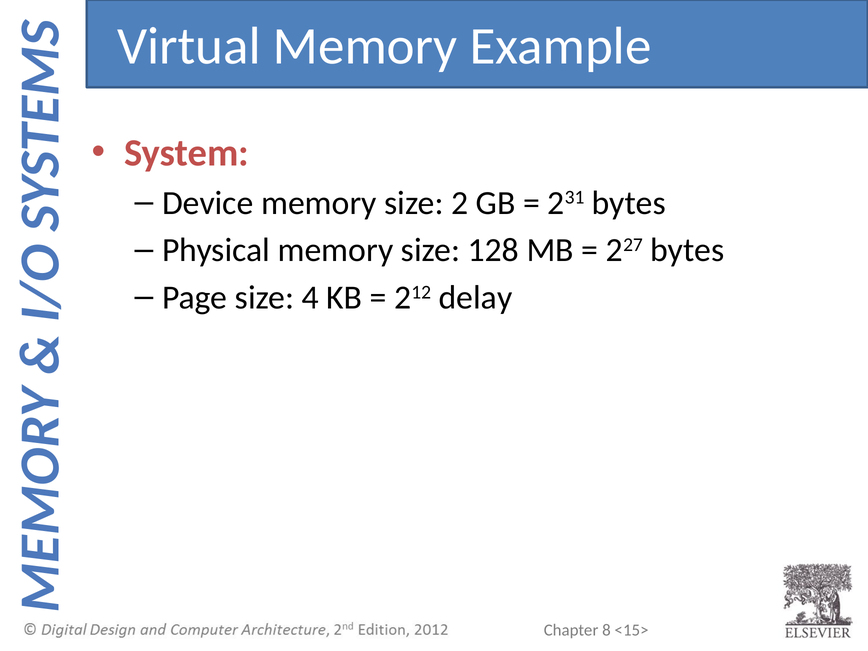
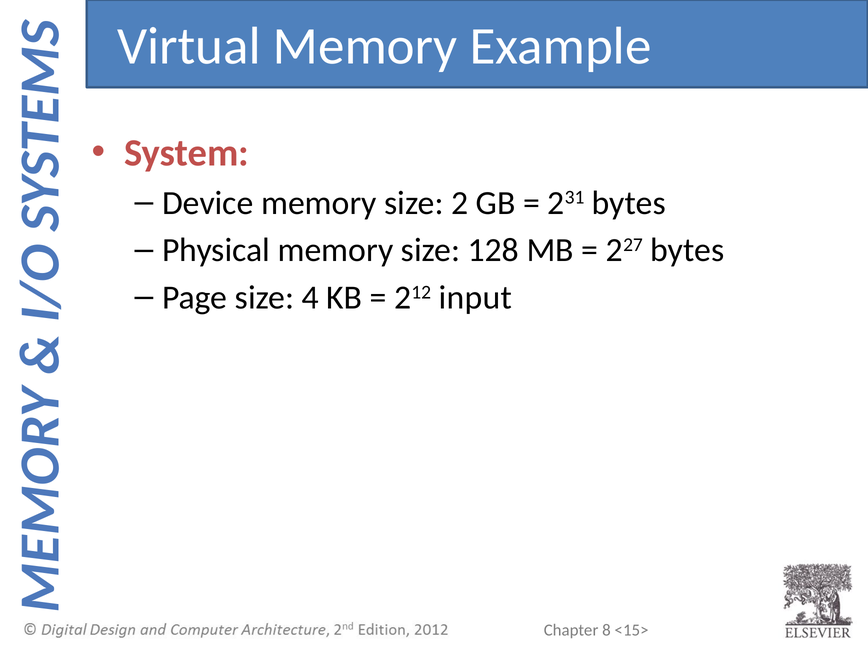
delay: delay -> input
